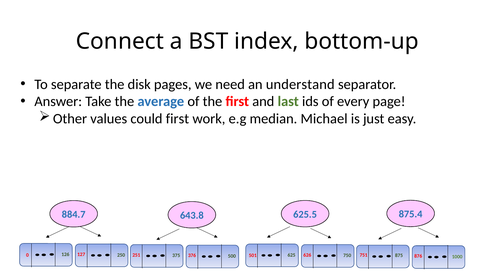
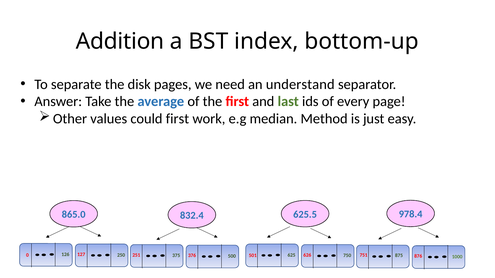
Connect: Connect -> Addition
Michael: Michael -> Method
884.7: 884.7 -> 865.0
643.8: 643.8 -> 832.4
875.4: 875.4 -> 978.4
